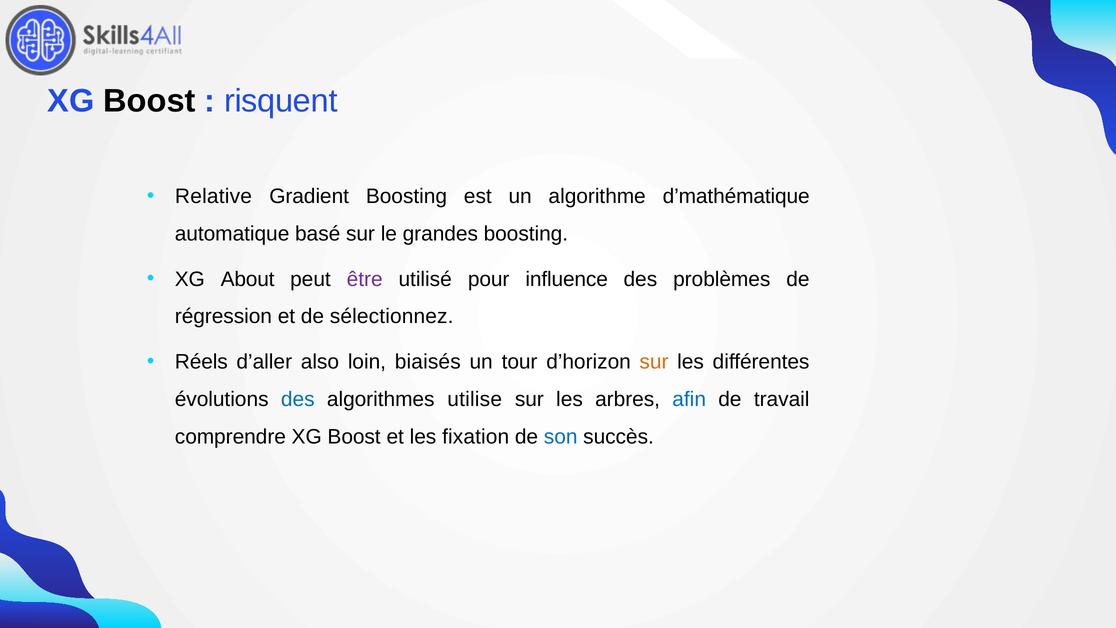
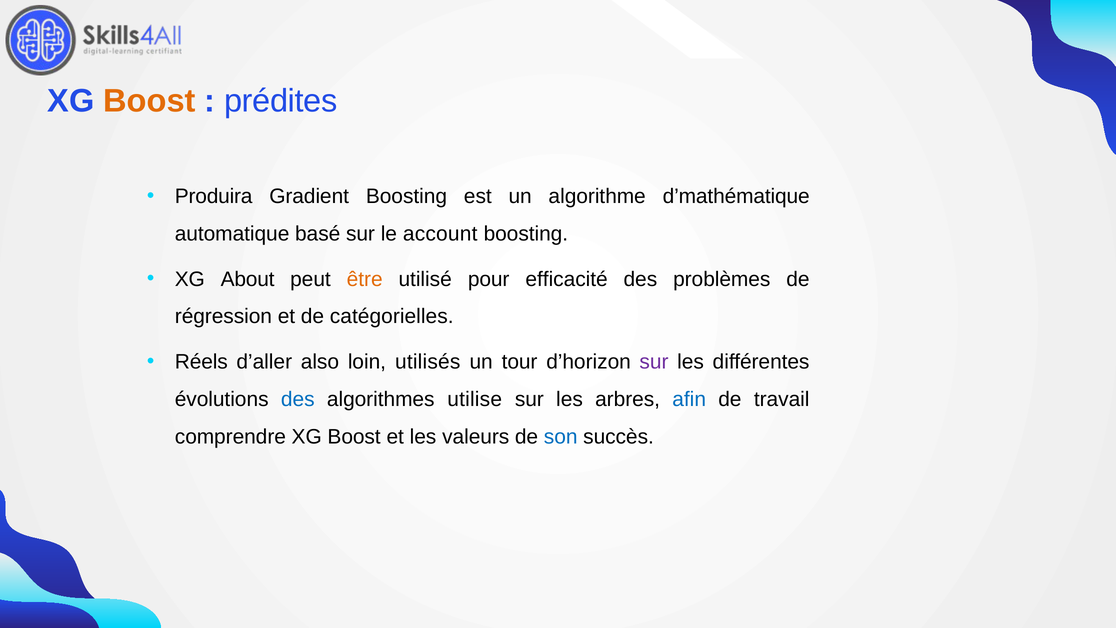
Boost at (149, 101) colour: black -> orange
risquent: risquent -> prédites
Relative: Relative -> Produira
grandes: grandes -> account
être colour: purple -> orange
influence: influence -> efficacité
sélectionnez: sélectionnez -> catégorielles
biaisés: biaisés -> utilisés
sur at (654, 362) colour: orange -> purple
fixation: fixation -> valeurs
